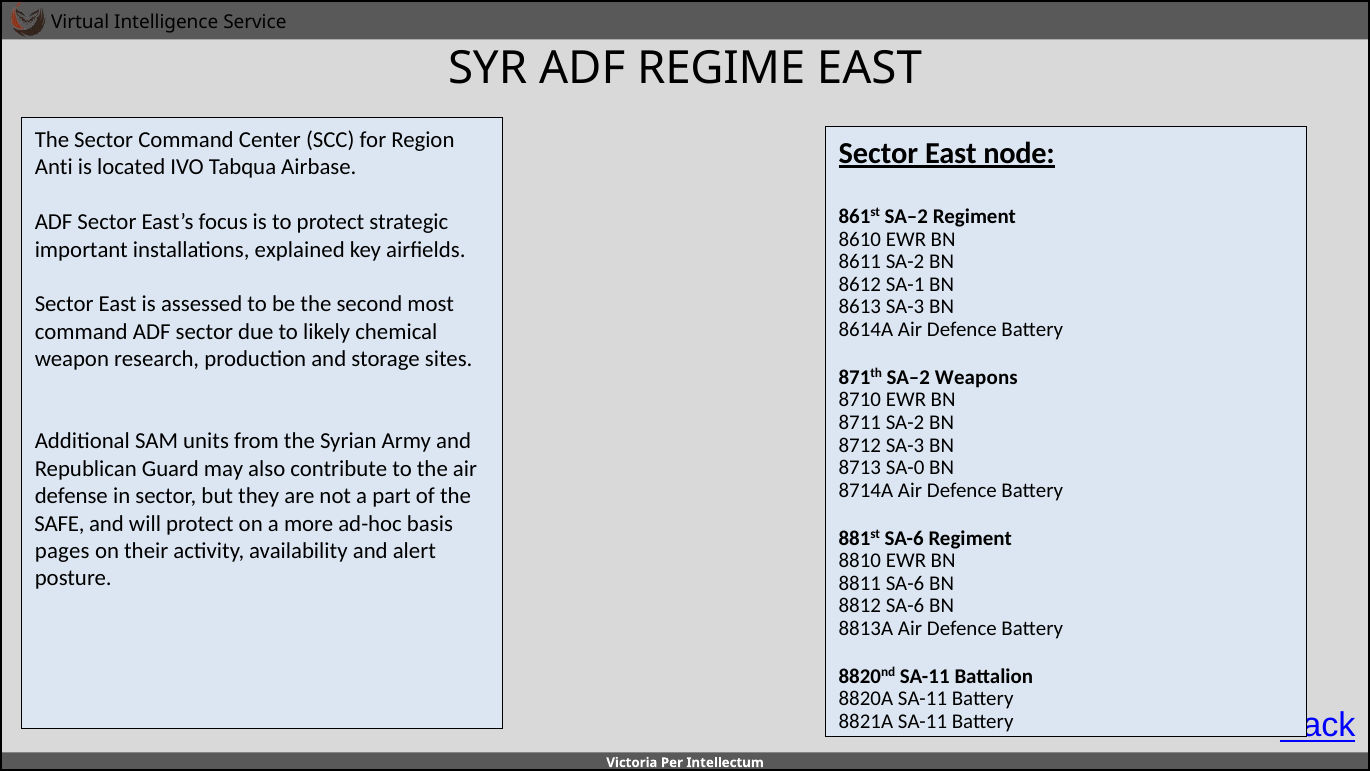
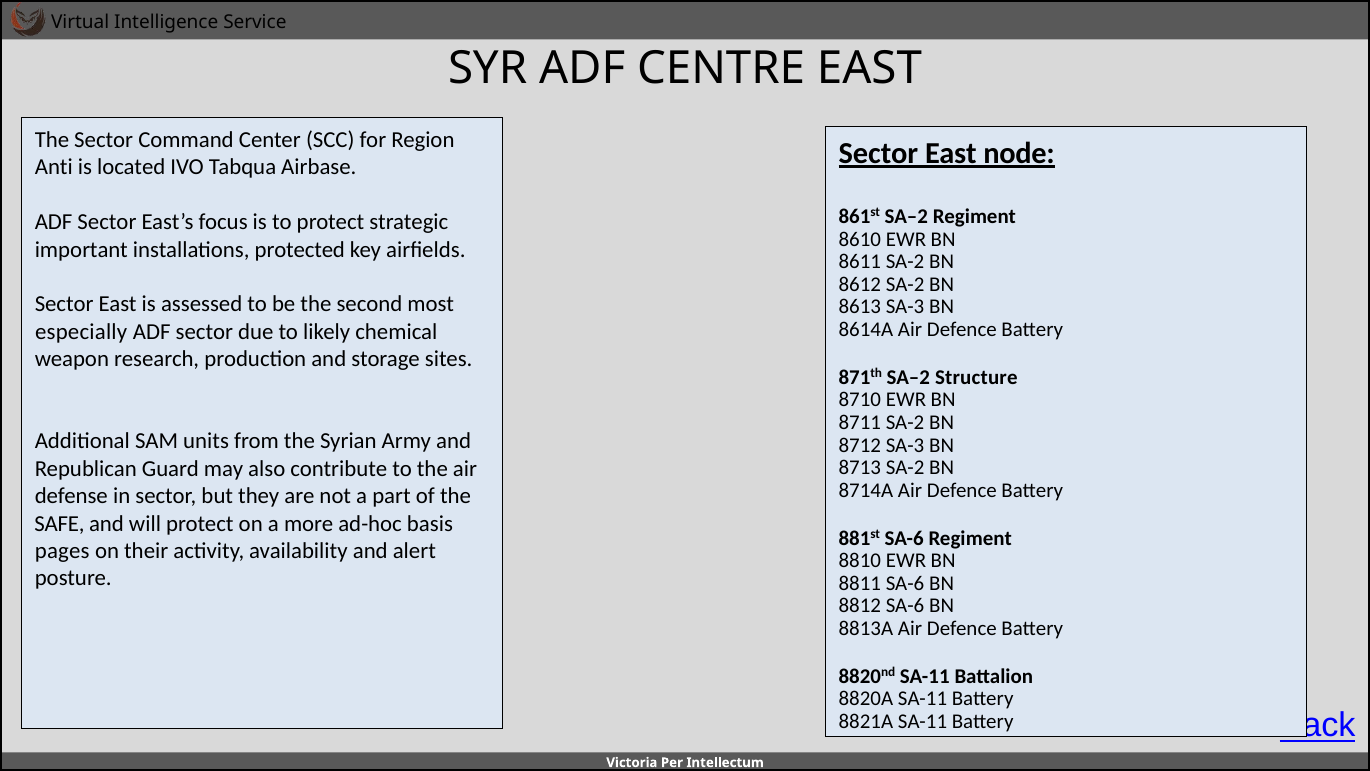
REGIME: REGIME -> CENTRE
explained: explained -> protected
8612 SA-1: SA-1 -> SA-2
command at (81, 332): command -> especially
Weapons: Weapons -> Structure
8713 SA-0: SA-0 -> SA-2
